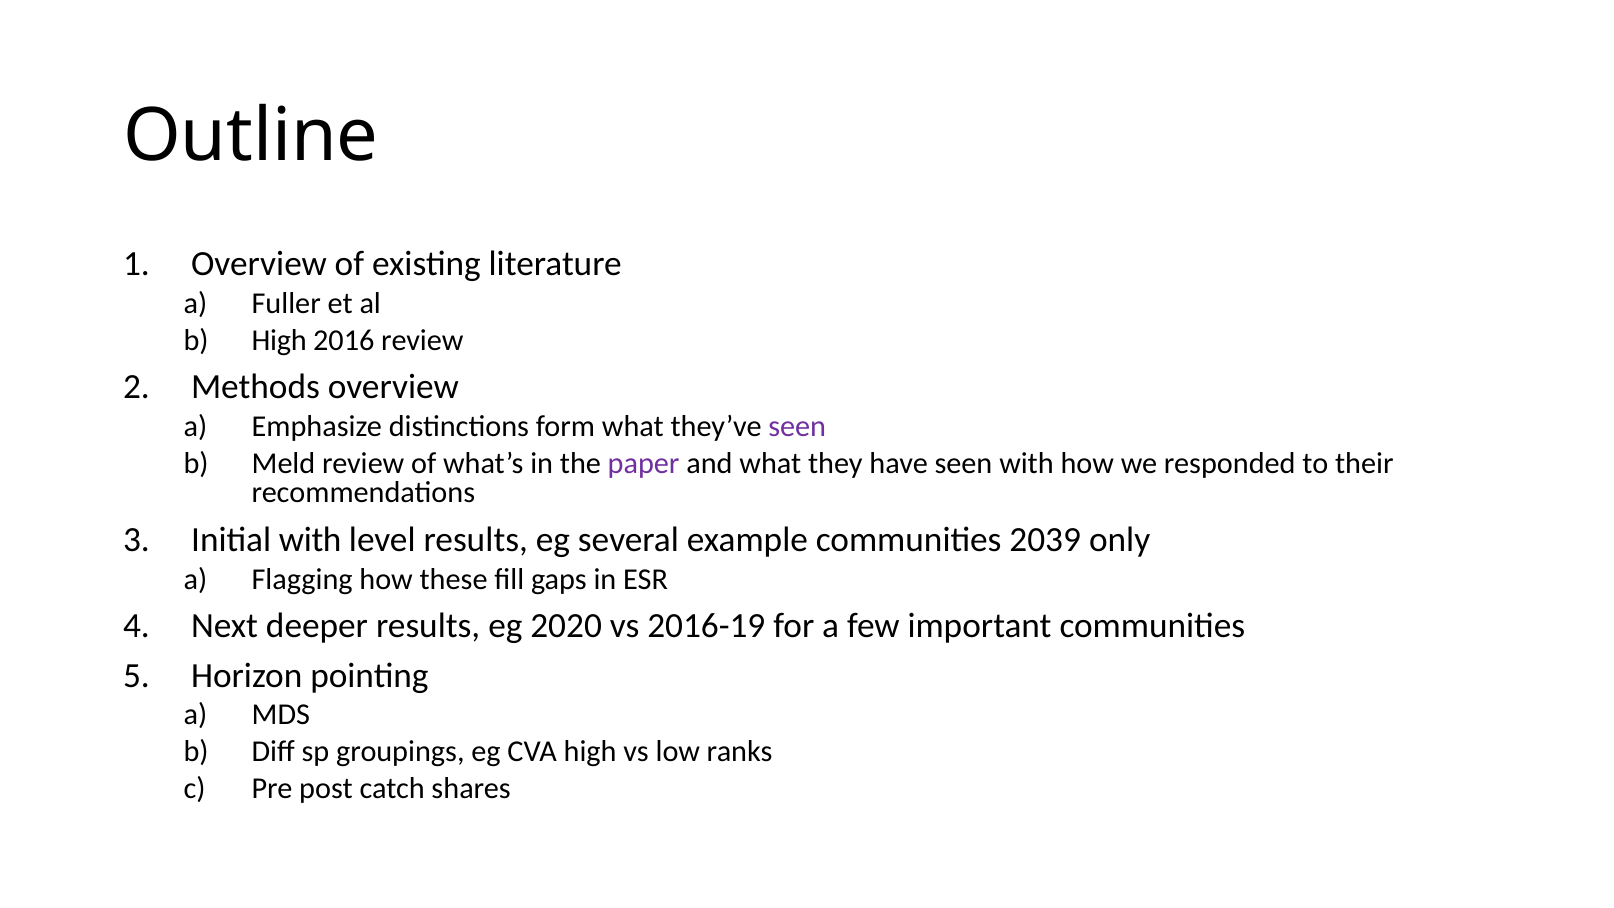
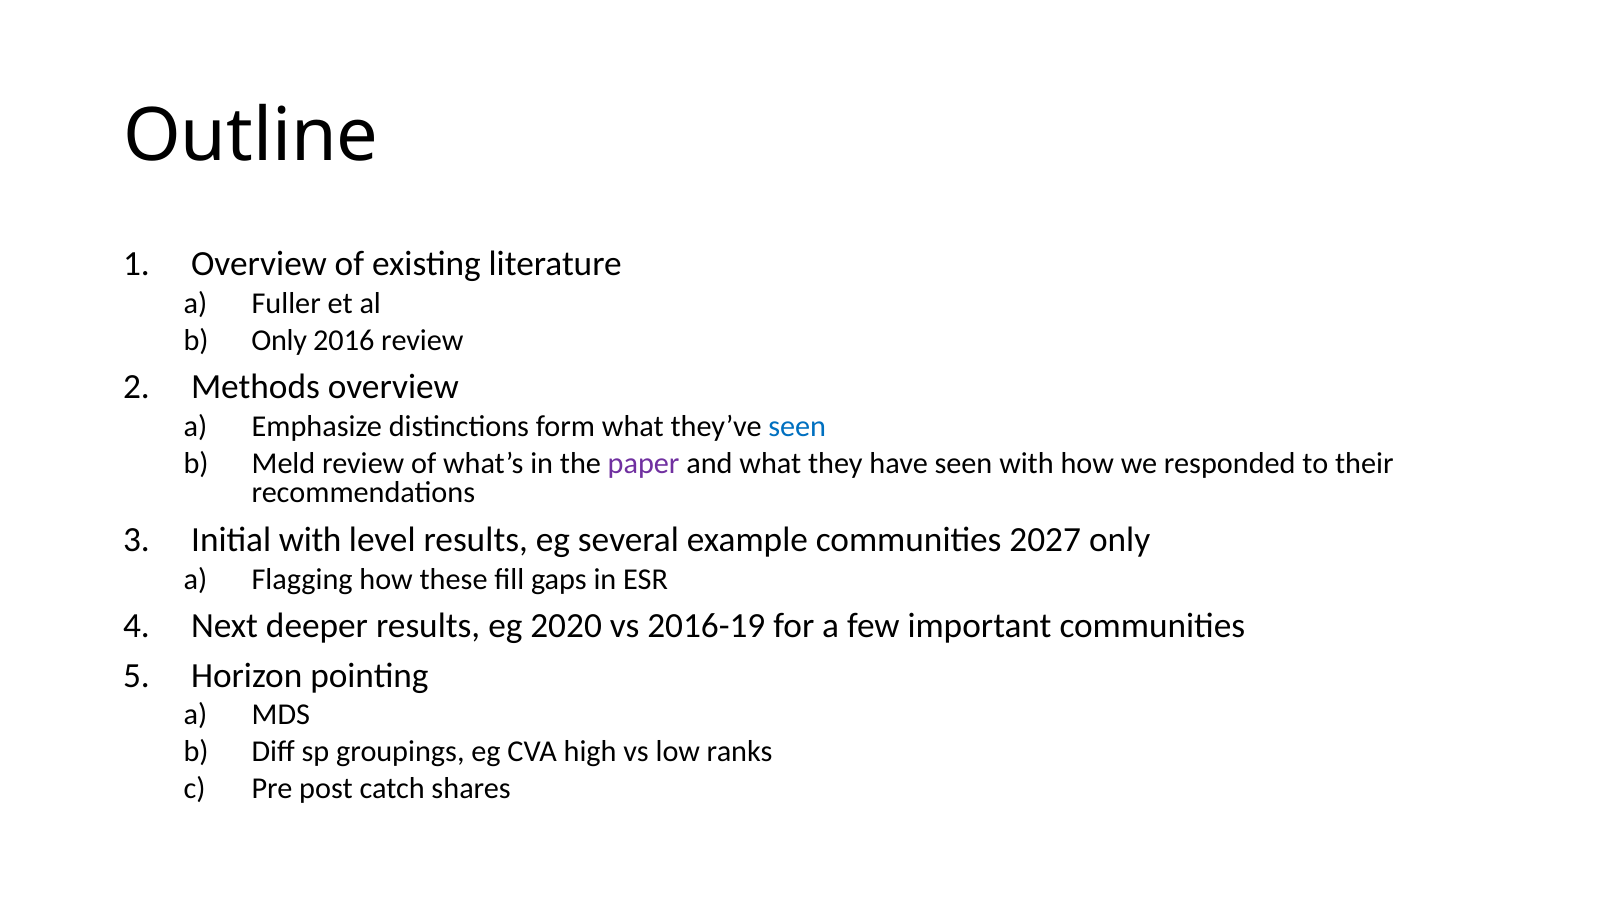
High at (279, 340): High -> Only
seen at (797, 426) colour: purple -> blue
2039: 2039 -> 2027
